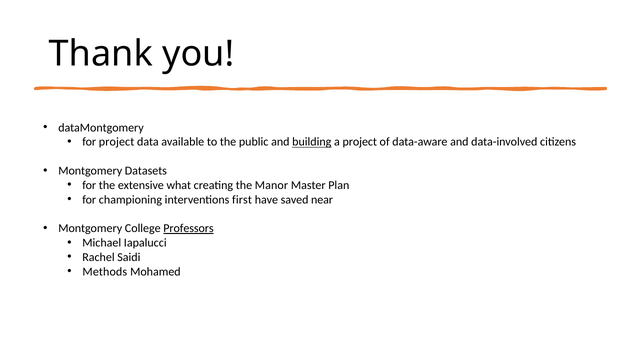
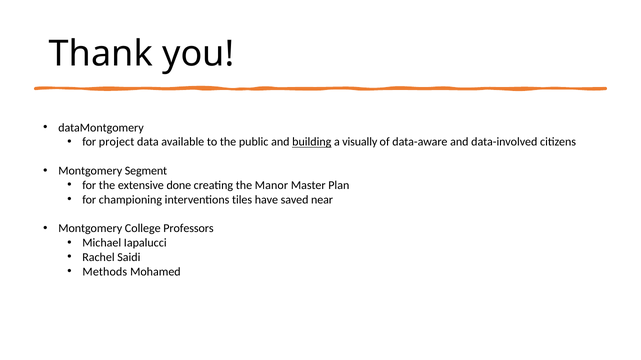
a project: project -> visually
Datasets: Datasets -> Segment
what: what -> done
first: first -> tiles
Professors underline: present -> none
